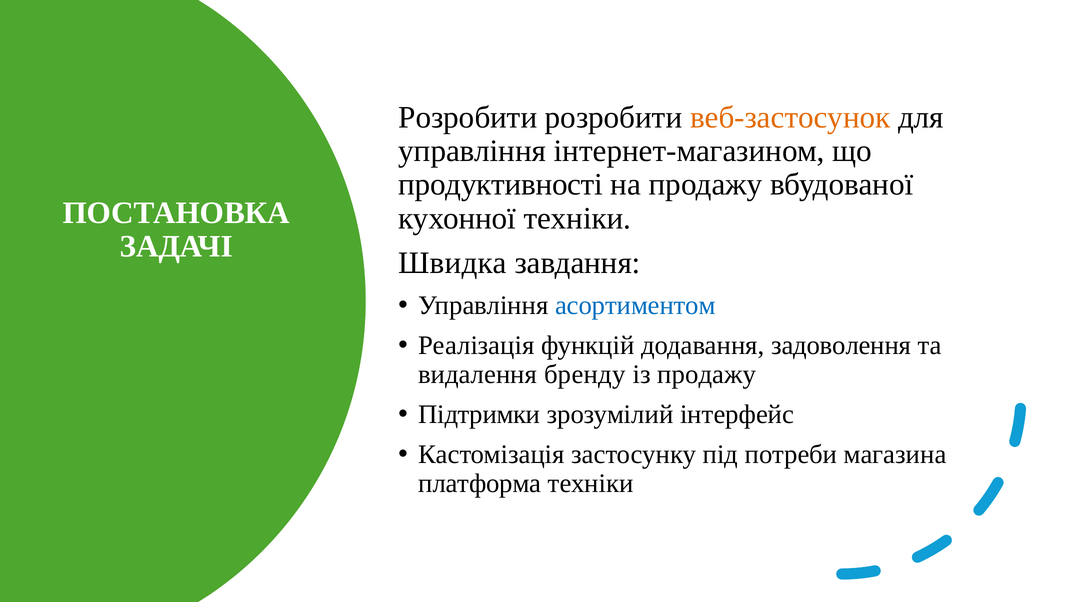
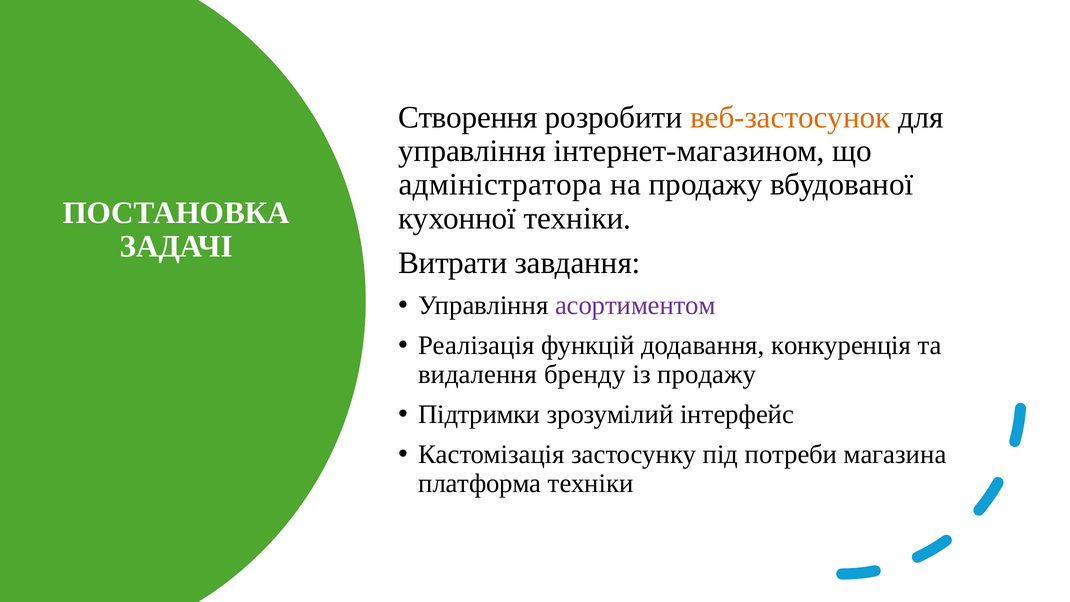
Розробити at (468, 117): Розробити -> Створення
продуктивності: продуктивності -> адміністратора
Швидка: Швидка -> Витрати
асортиментом colour: blue -> purple
задоволення: задоволення -> конкуренція
